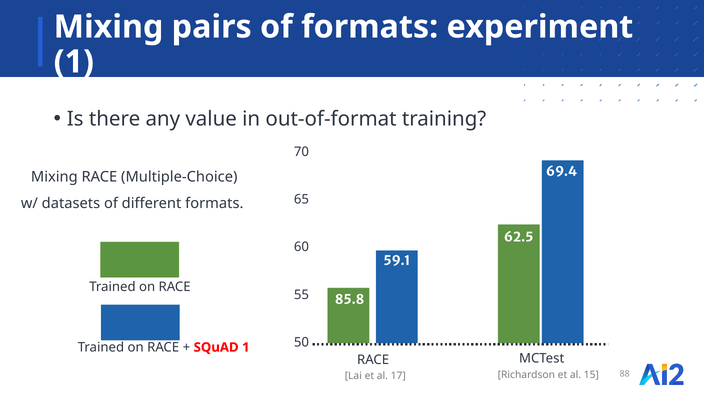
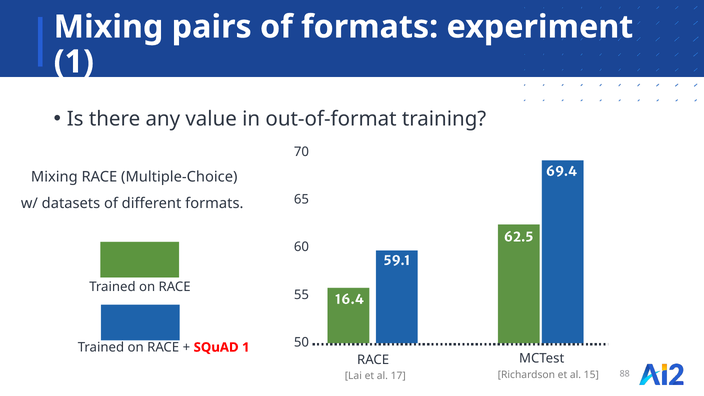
85.8: 85.8 -> 16.4
